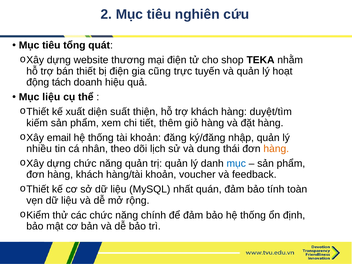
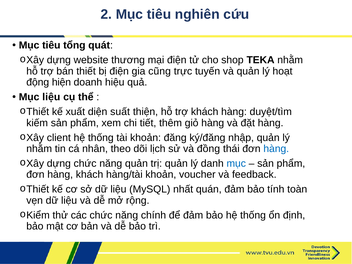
tách: tách -> hiện
email: email -> client
nhiều at (39, 149): nhiều -> nhằm
dung: dung -> đồng
hàng at (276, 149) colour: orange -> blue
